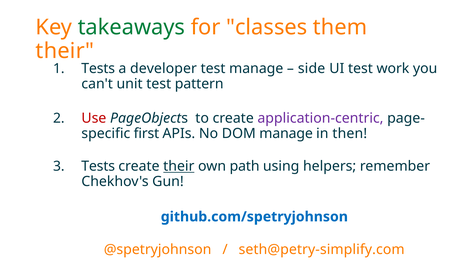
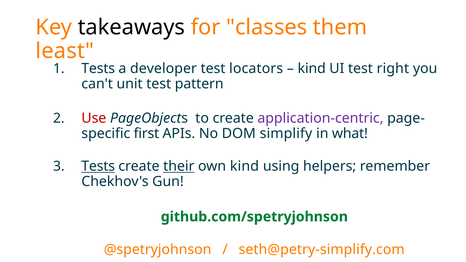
takeaways colour: green -> black
their at (65, 51): their -> least
test manage: manage -> locators
side at (312, 69): side -> kind
work: work -> right
DOM manage: manage -> simplify
then: then -> what
Tests at (98, 166) underline: none -> present
own path: path -> kind
github.com/spetryjohnson colour: blue -> green
